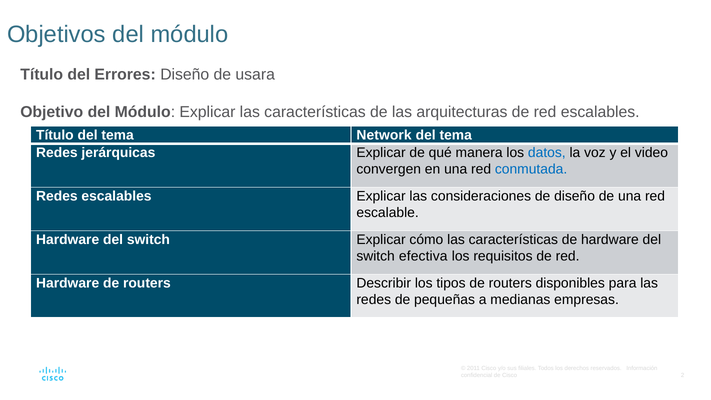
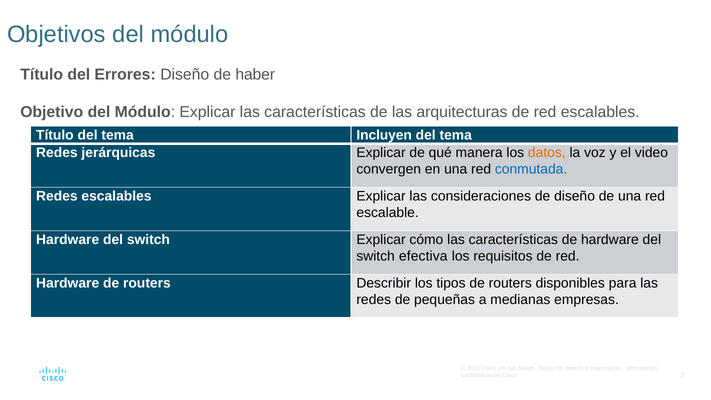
usara: usara -> haber
Network: Network -> Incluyen
datos colour: blue -> orange
